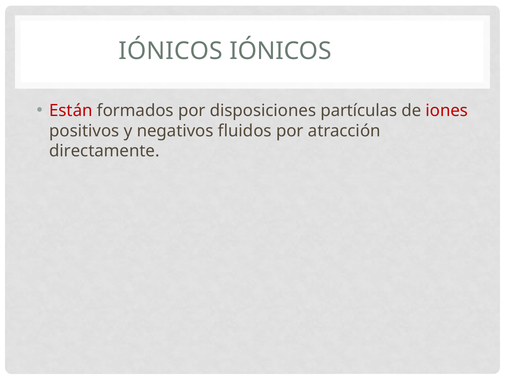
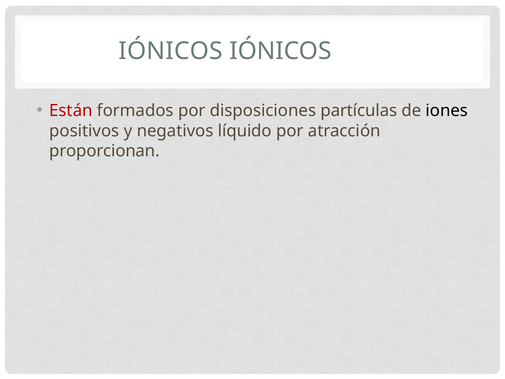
iones colour: red -> black
fluidos: fluidos -> líquido
directamente: directamente -> proporcionan
